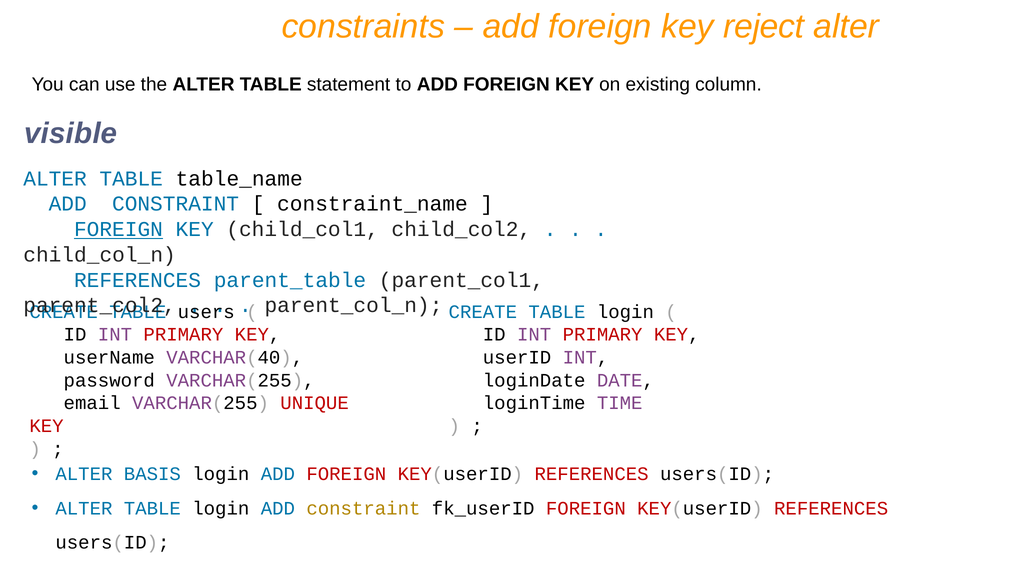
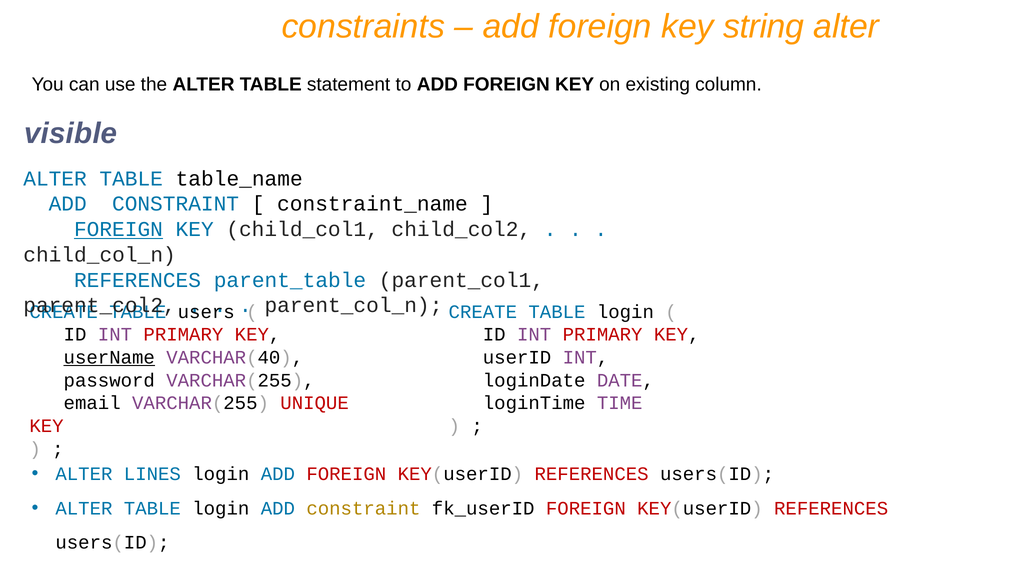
reject: reject -> string
userName underline: none -> present
BASIS: BASIS -> LINES
